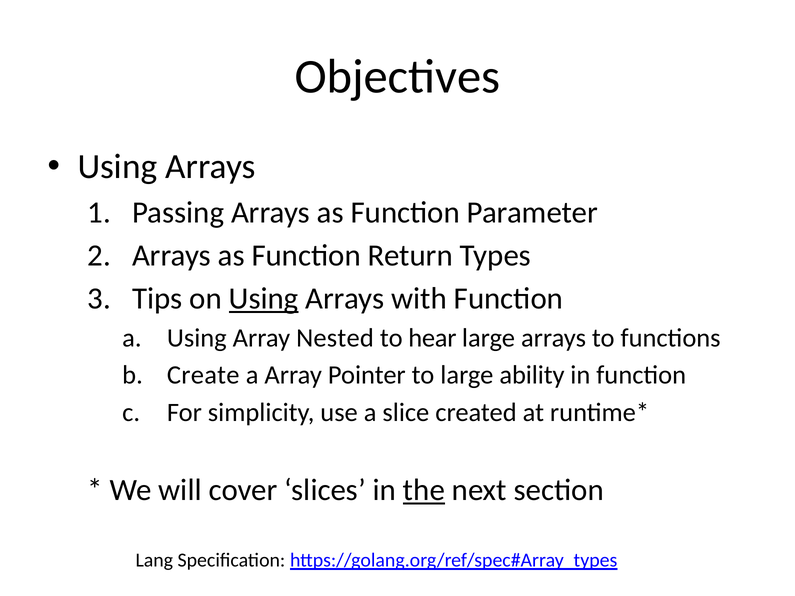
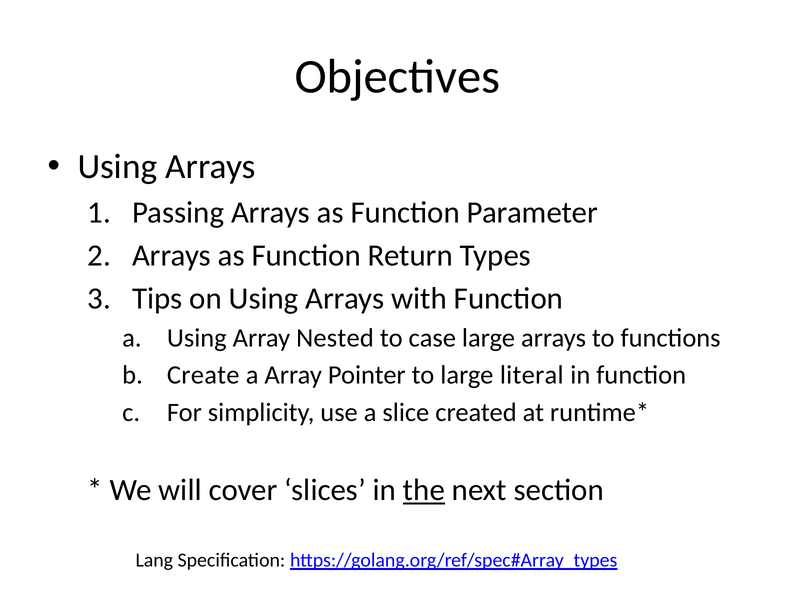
Using at (264, 299) underline: present -> none
hear: hear -> case
ability: ability -> literal
